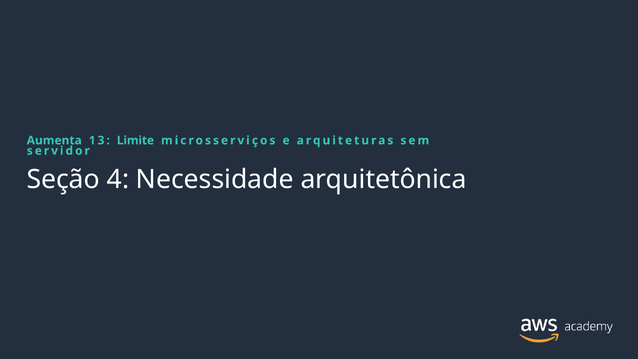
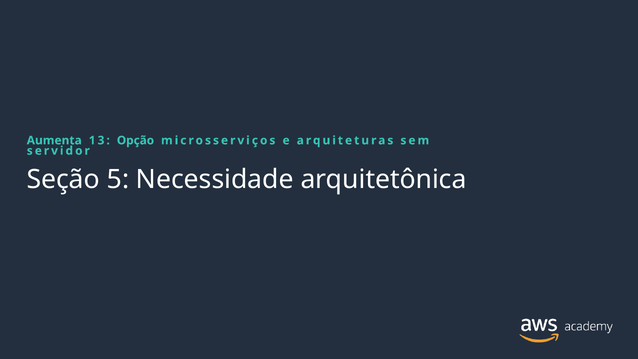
Limite: Limite -> Opção
4: 4 -> 5
